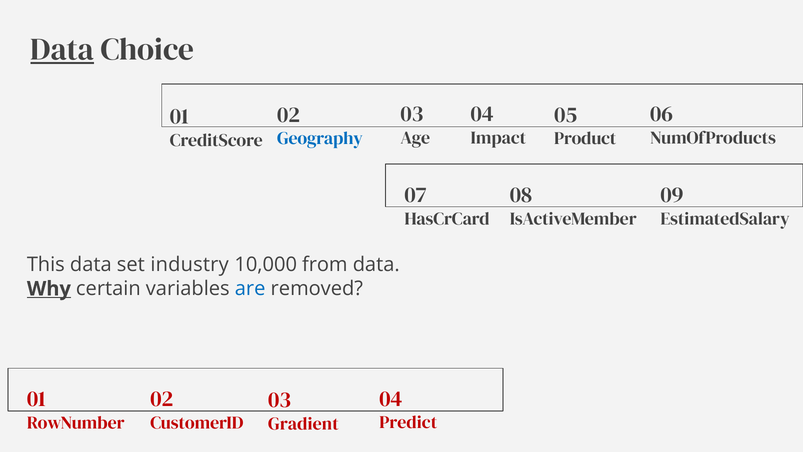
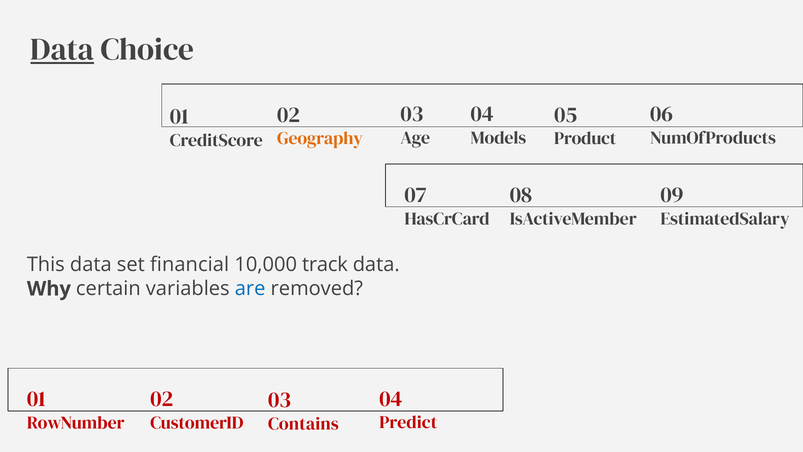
Impact: Impact -> Models
Geography colour: blue -> orange
industry: industry -> financial
from: from -> track
Why underline: present -> none
Gradient: Gradient -> Contains
